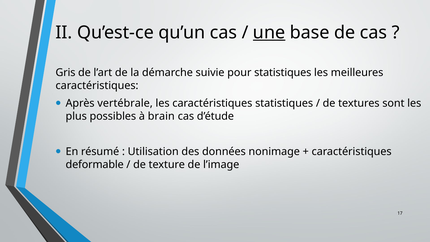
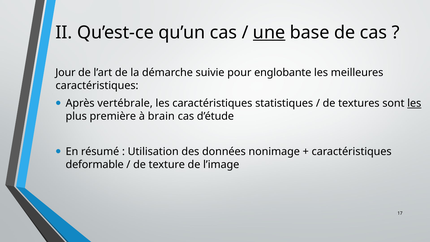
Gris: Gris -> Jour
pour statistiques: statistiques -> englobante
les at (414, 103) underline: none -> present
possibles: possibles -> première
